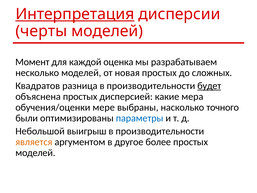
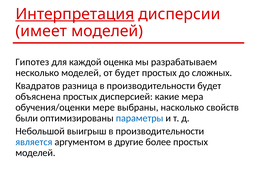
черты: черты -> имеет
Момент: Момент -> Гипотез
от новая: новая -> будет
будет at (209, 86) underline: present -> none
точного: точного -> свойств
является colour: orange -> blue
другое: другое -> другие
